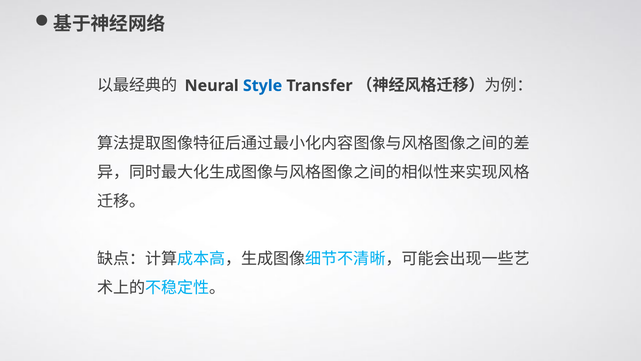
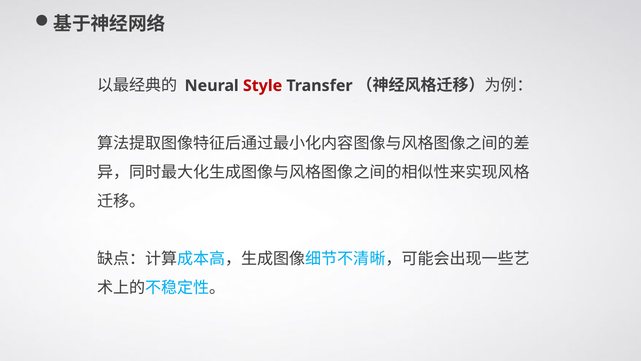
Style colour: blue -> red
